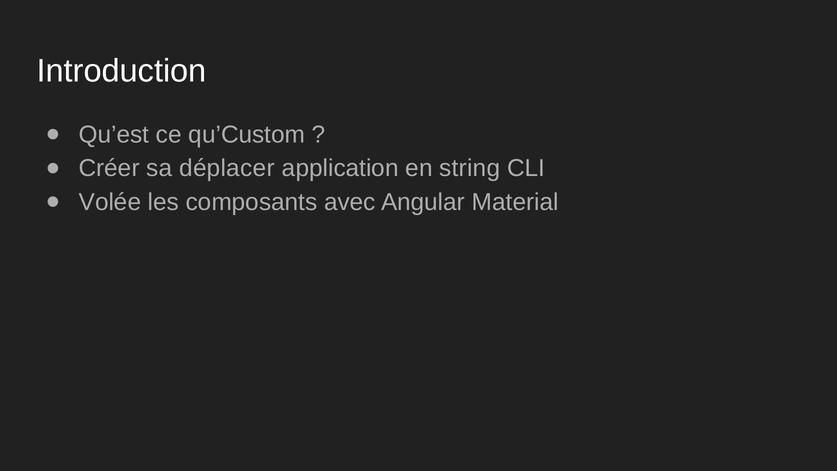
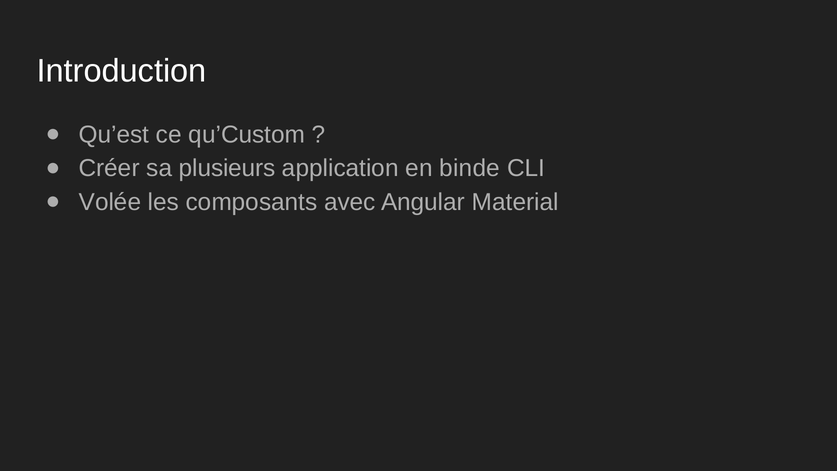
déplacer: déplacer -> plusieurs
string: string -> binde
